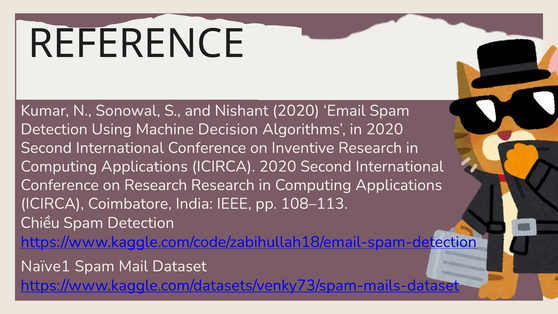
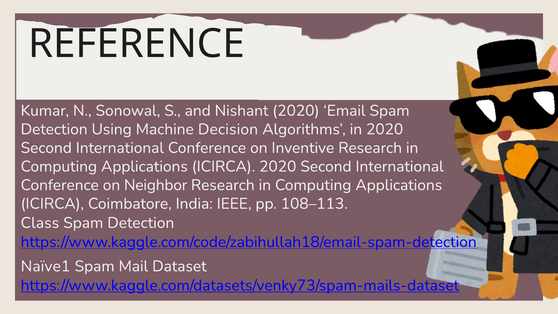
on Research: Research -> Neighbor
Chiều: Chiều -> Class
